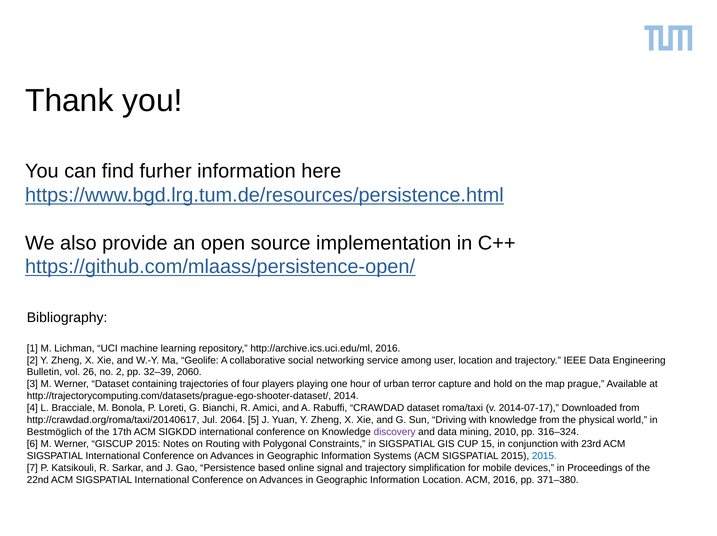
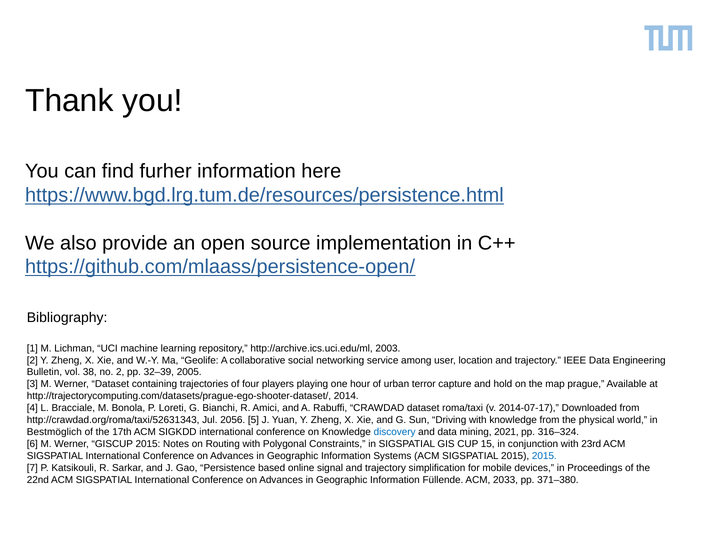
http://archive.ics.uci.edu/ml 2016: 2016 -> 2003
26: 26 -> 38
2060: 2060 -> 2005
http://crawdad.org/roma/taxi/20140617: http://crawdad.org/roma/taxi/20140617 -> http://crawdad.org/roma/taxi/52631343
2064: 2064 -> 2056
discovery colour: purple -> blue
2010: 2010 -> 2021
Information Location: Location -> Füllende
ACM 2016: 2016 -> 2033
